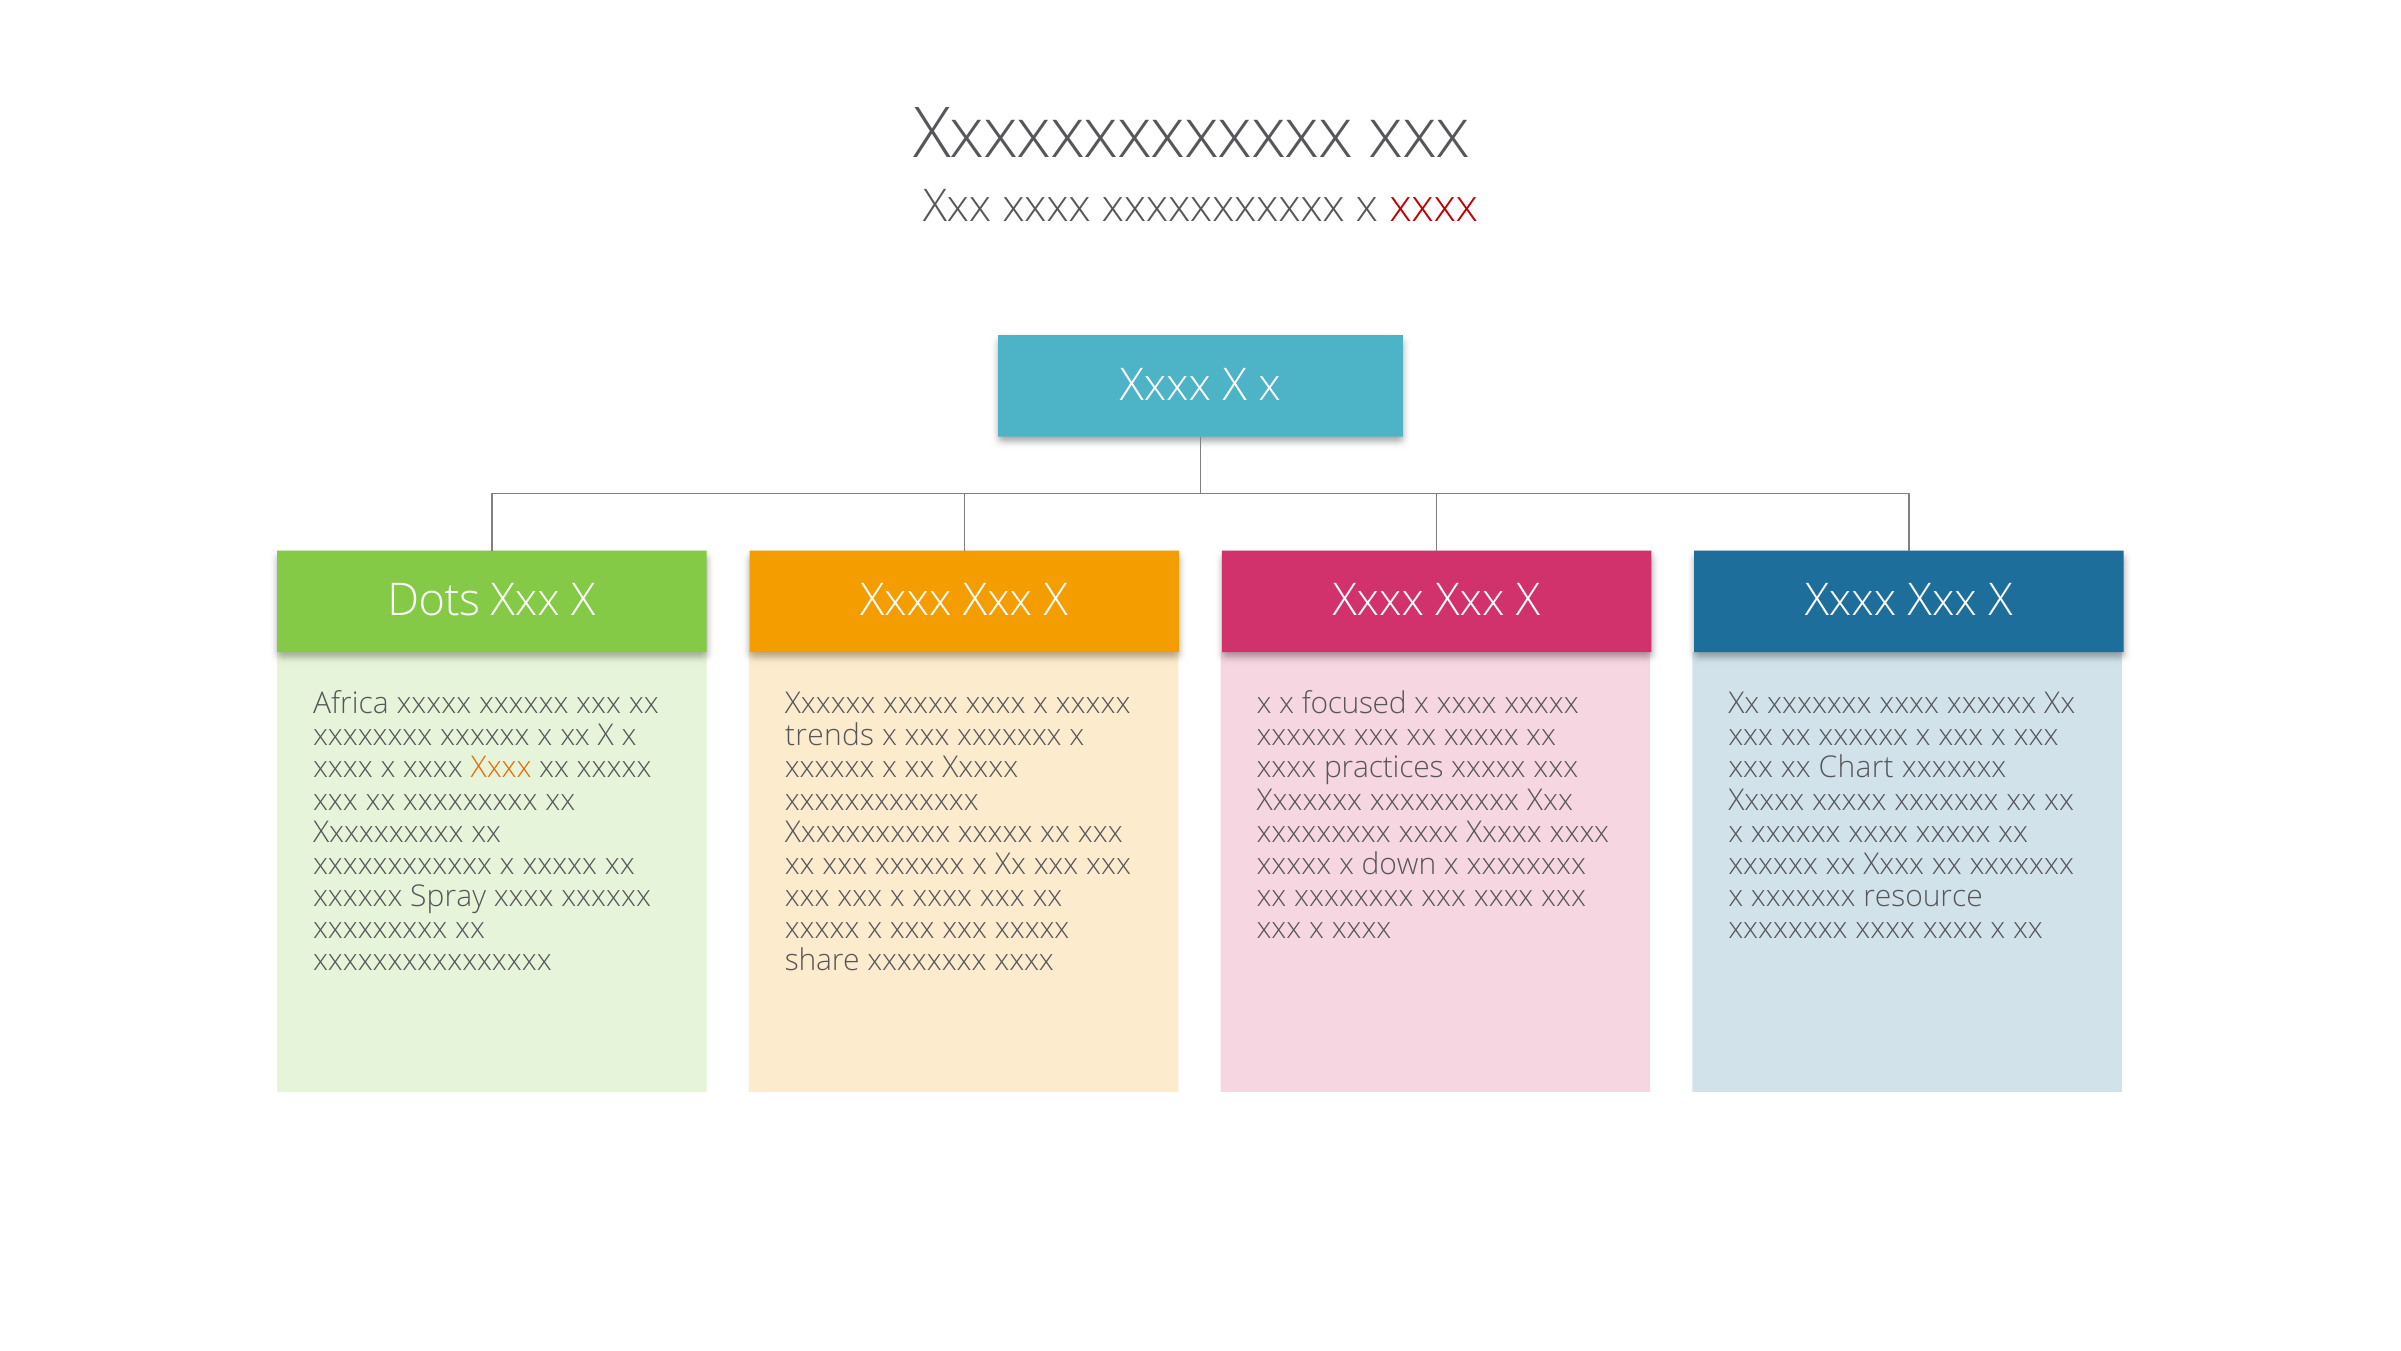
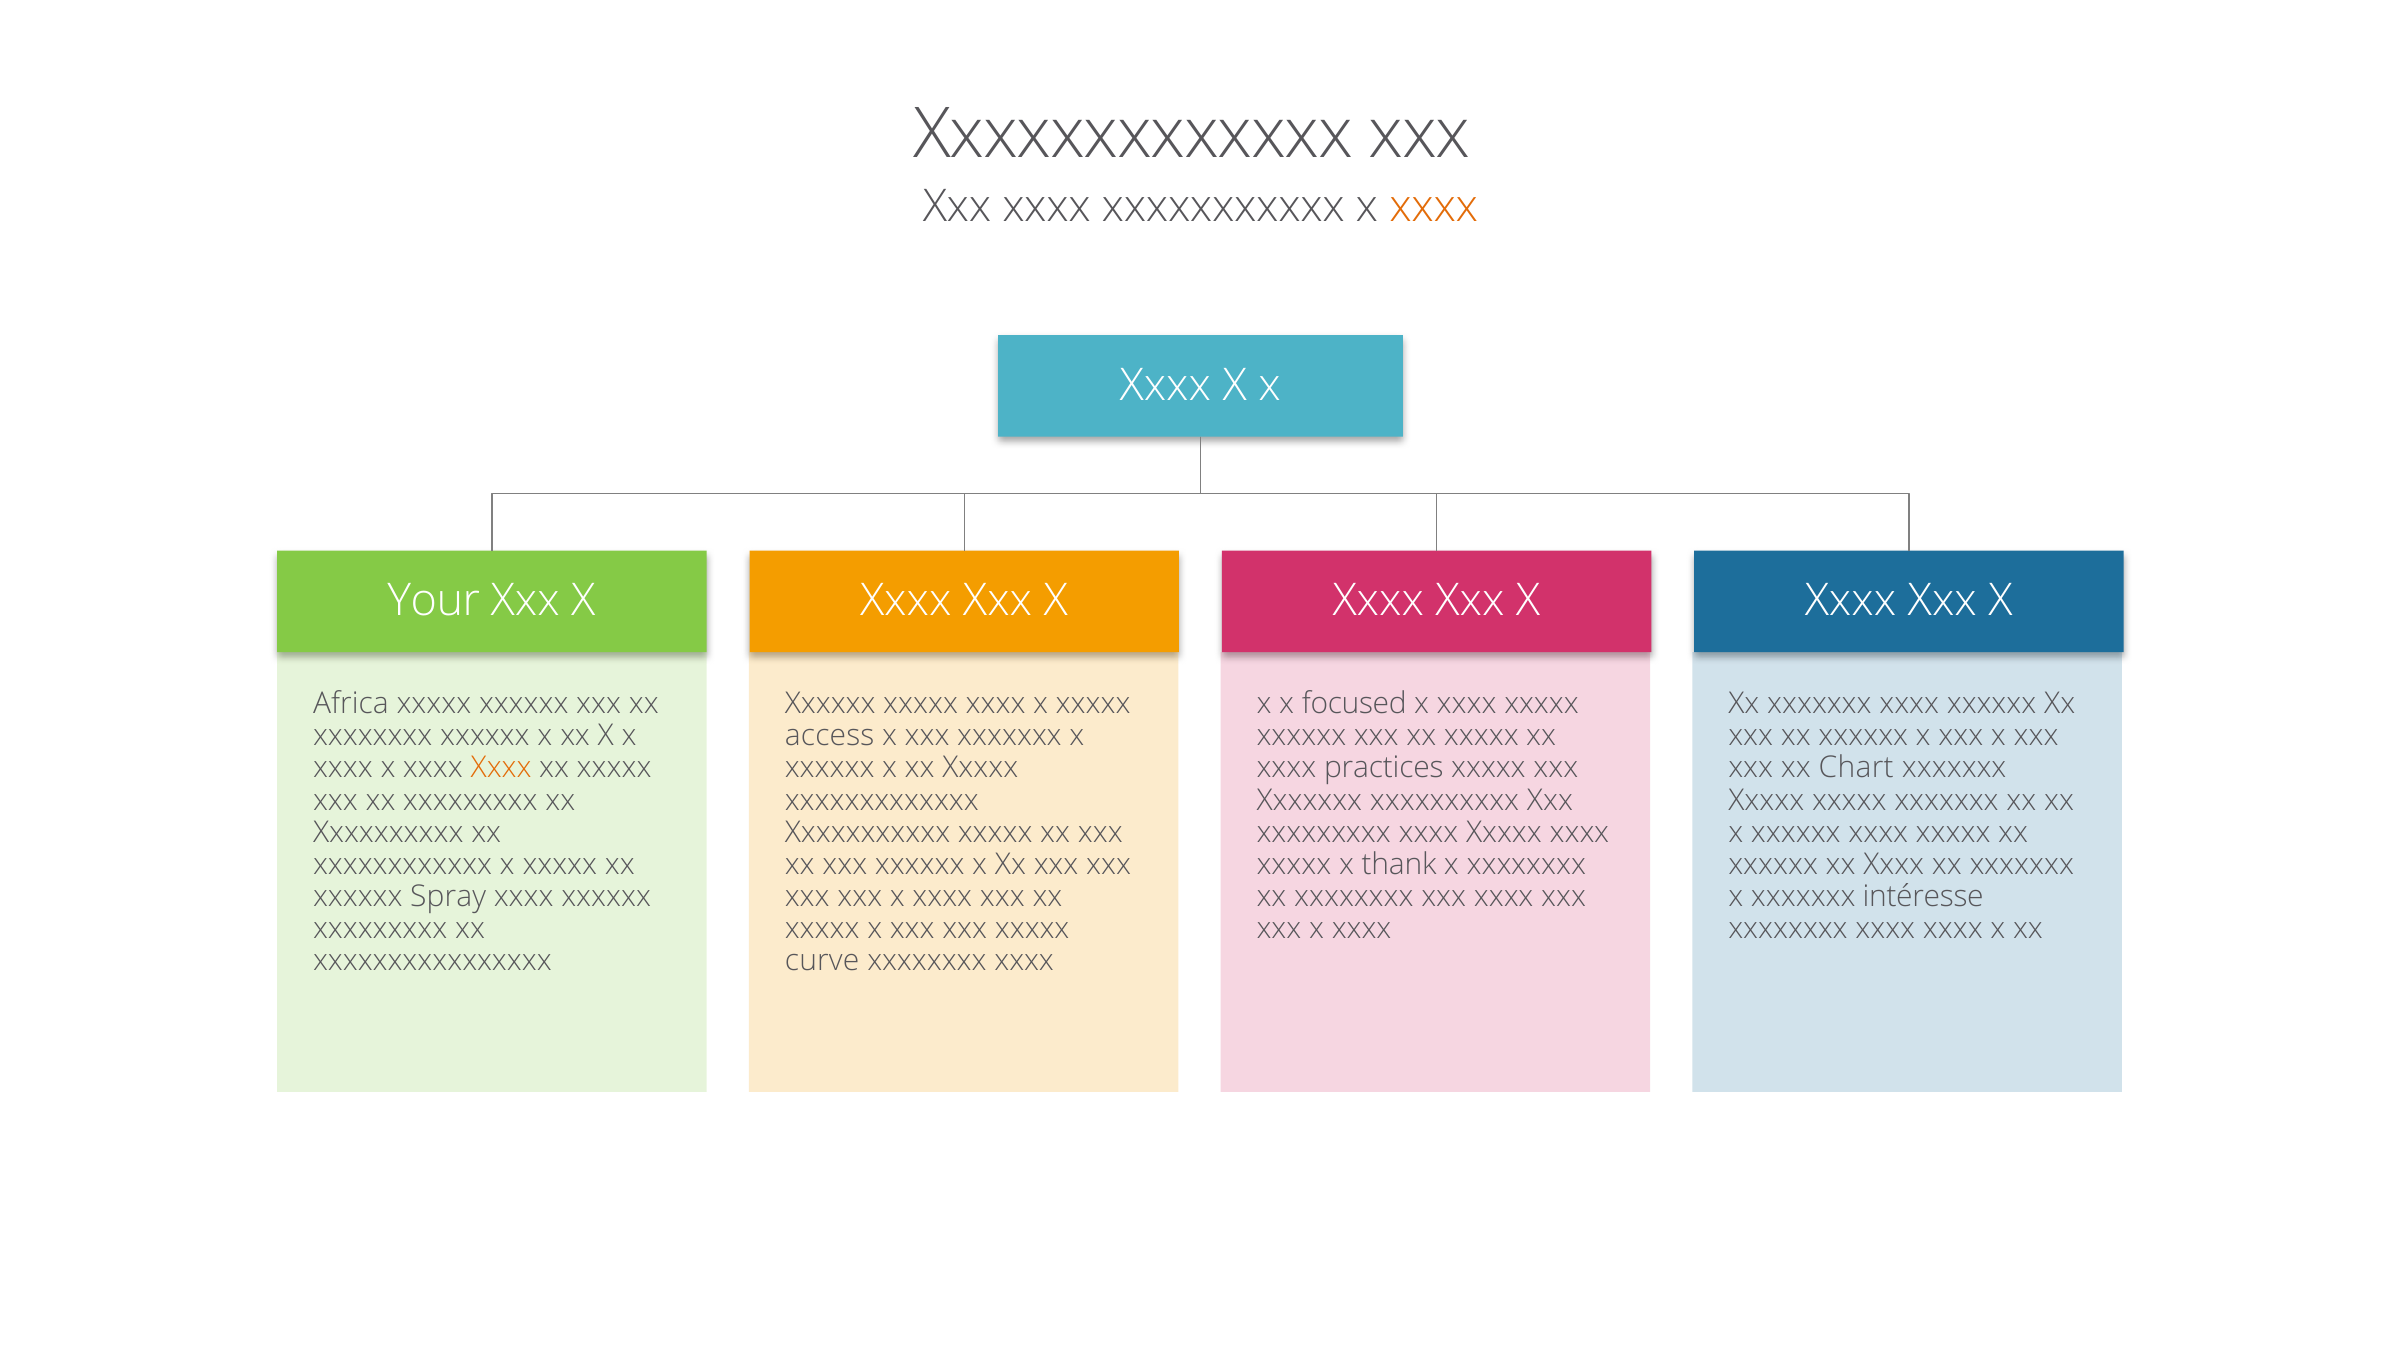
xxxx at (1434, 206) colour: red -> orange
Dots: Dots -> Your
trends: trends -> access
down: down -> thank
resource: resource -> intéresse
share: share -> curve
